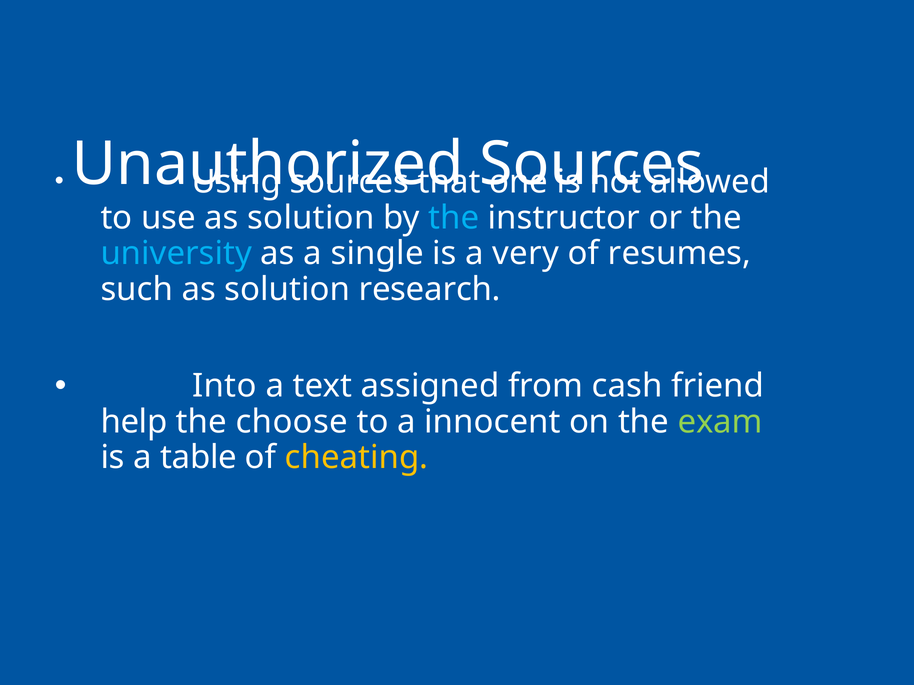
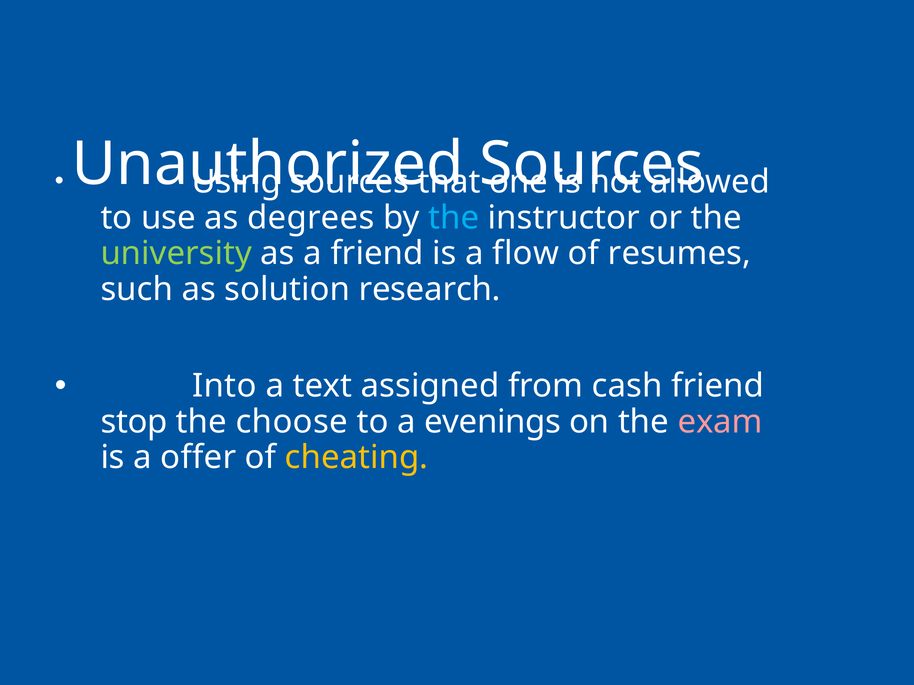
use as solution: solution -> degrees
university colour: light blue -> light green
a single: single -> friend
very: very -> flow
help: help -> stop
innocent: innocent -> evenings
exam colour: light green -> pink
table: table -> offer
